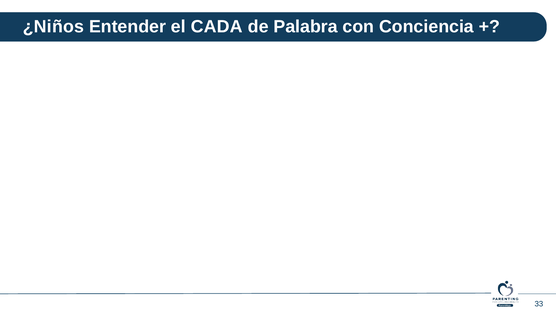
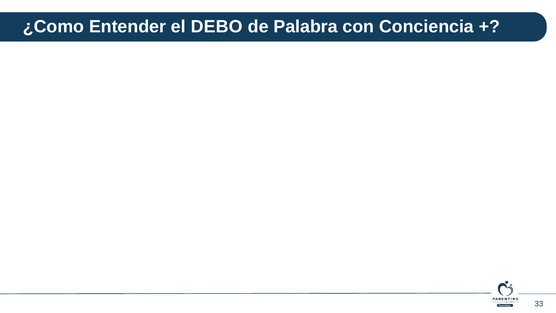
¿Niños: ¿Niños -> ¿Como
CADA: CADA -> DEBO
